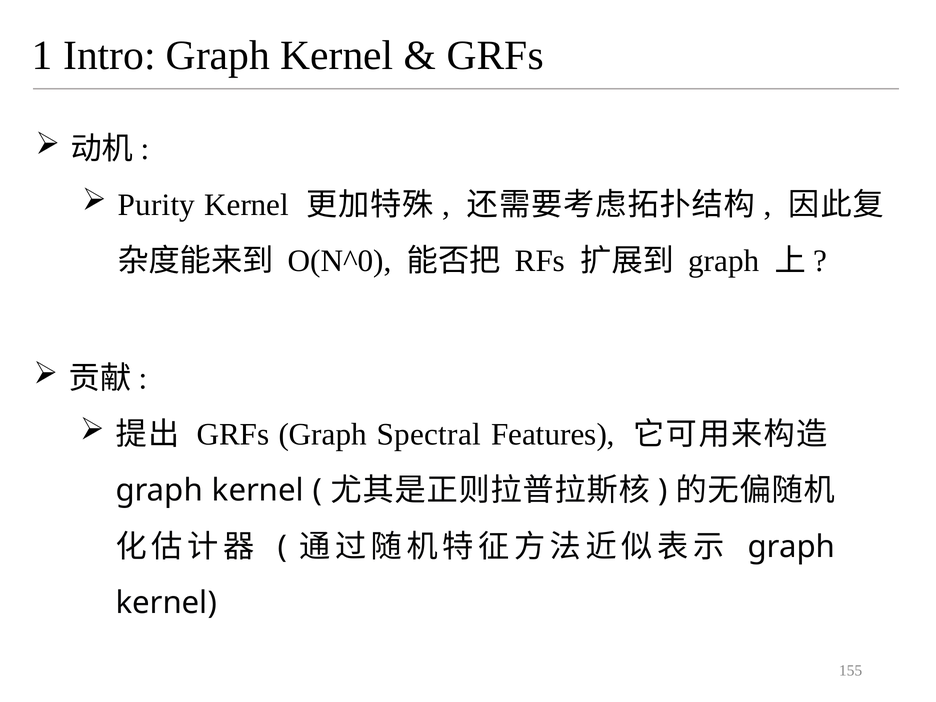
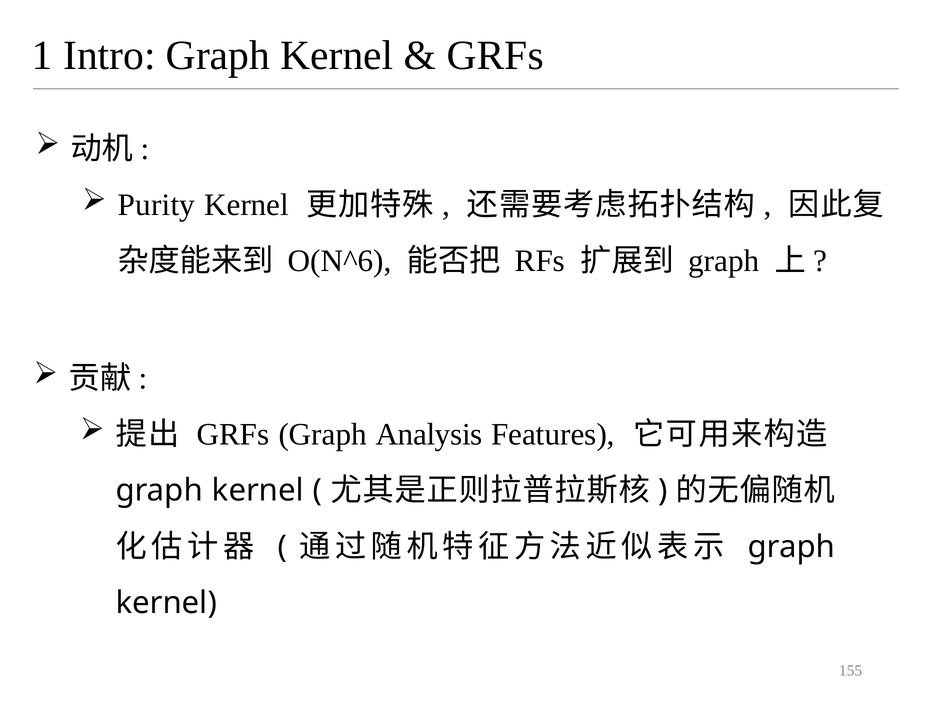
O(N^0: O(N^0 -> O(N^6
Spectral: Spectral -> Analysis
